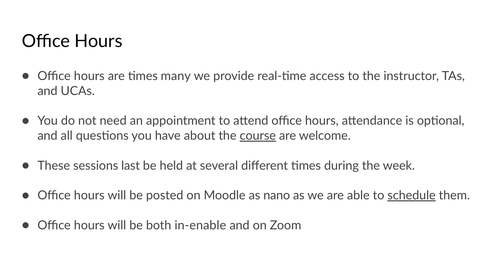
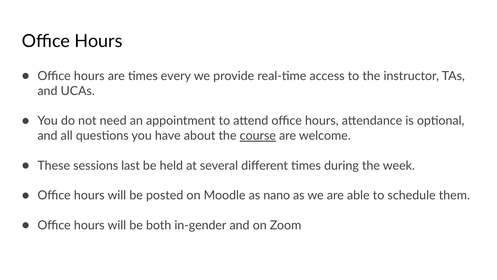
many: many -> every
schedule underline: present -> none
in-enable: in-enable -> in-gender
